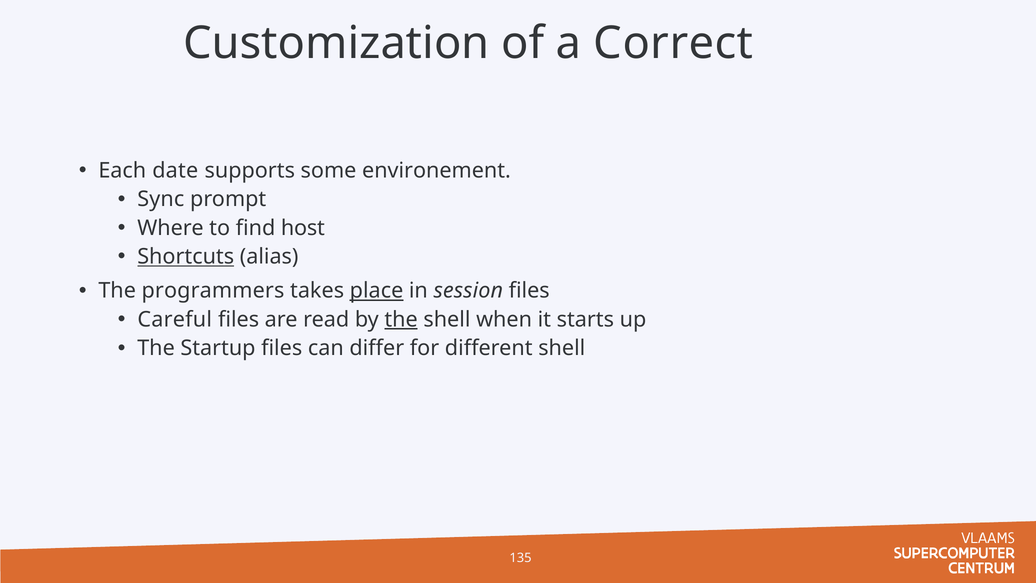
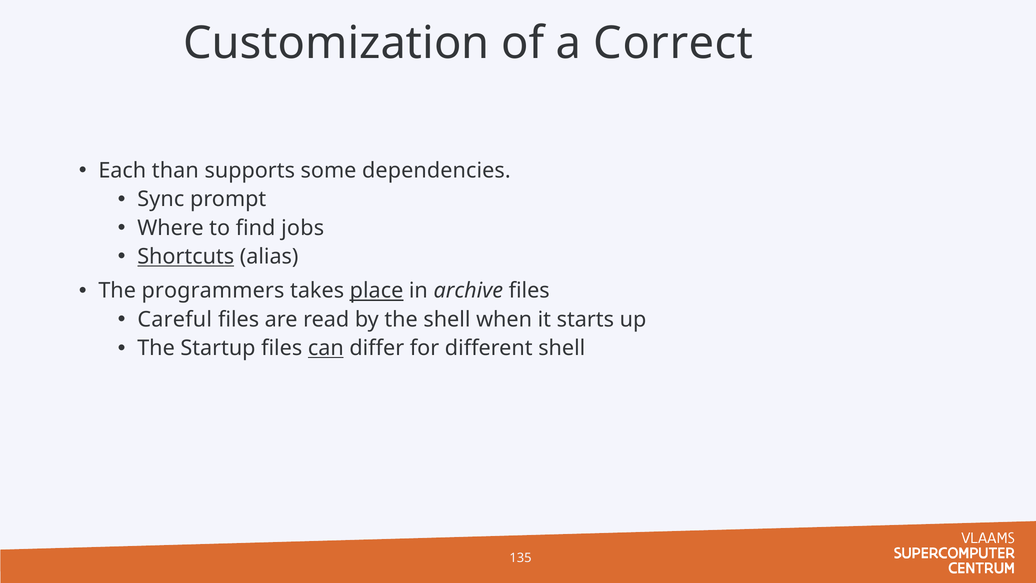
date: date -> than
environement: environement -> dependencies
host: host -> jobs
session: session -> archive
the at (401, 319) underline: present -> none
can underline: none -> present
